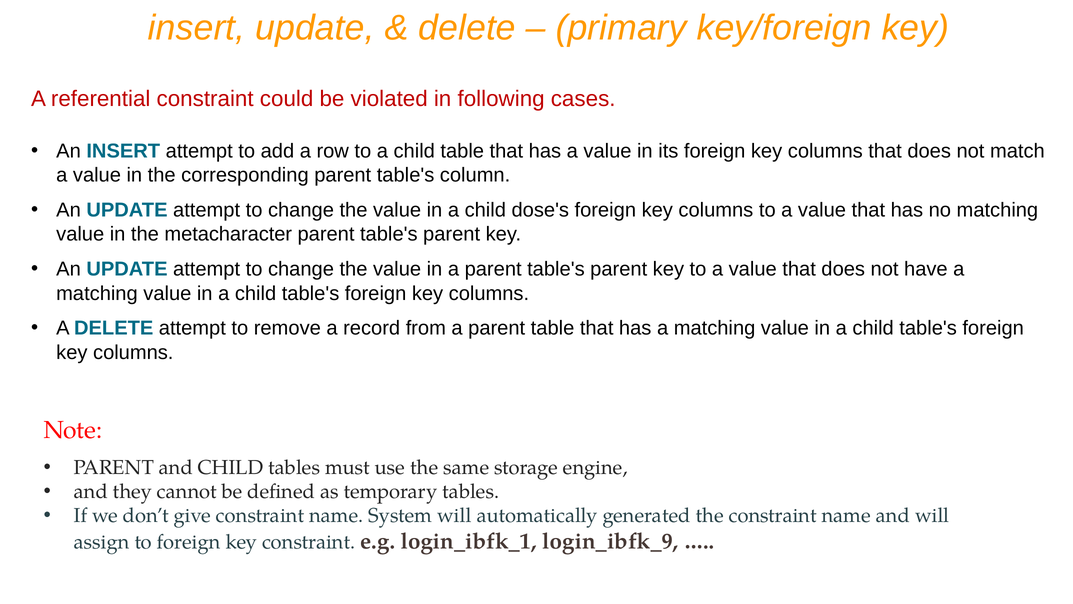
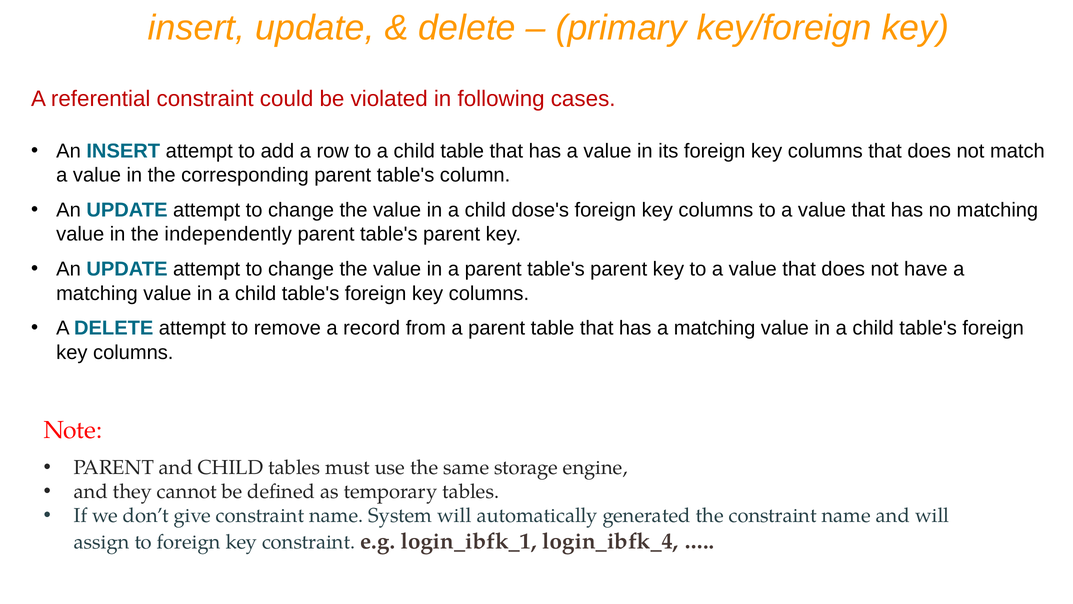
metacharacter: metacharacter -> independently
login_ibfk_9: login_ibfk_9 -> login_ibfk_4
